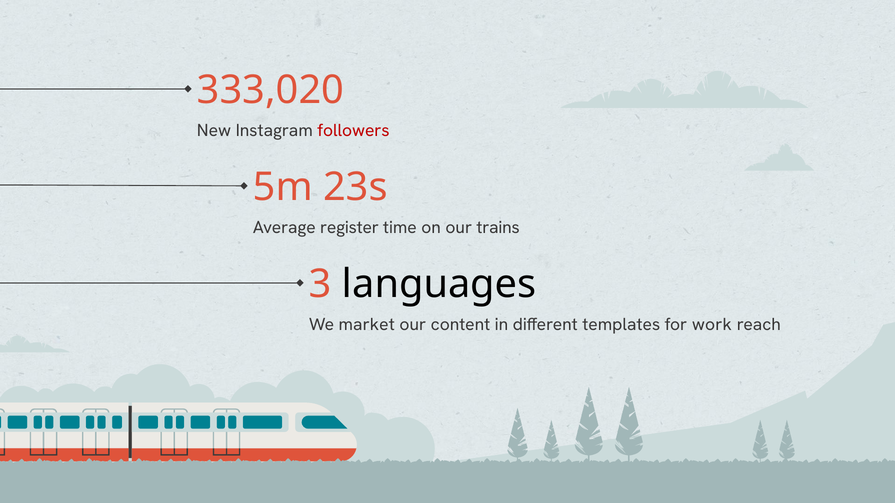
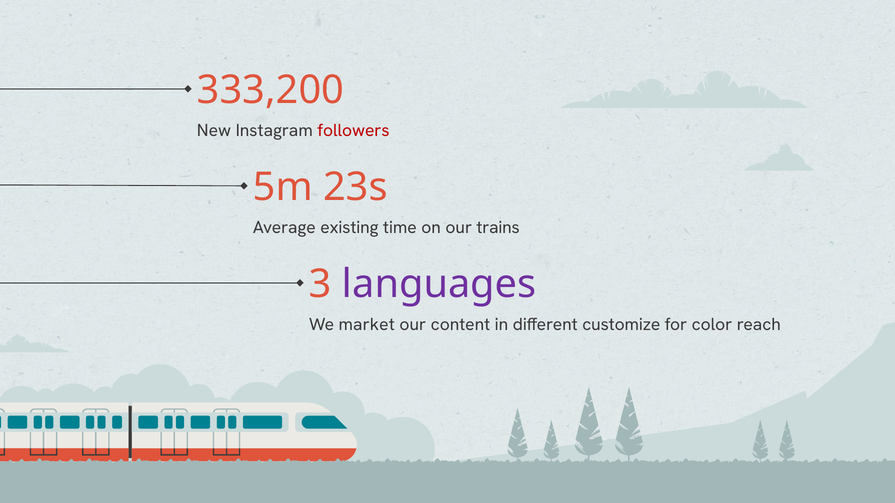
333,020: 333,020 -> 333,200
register: register -> existing
languages colour: black -> purple
templates: templates -> customize
work: work -> color
